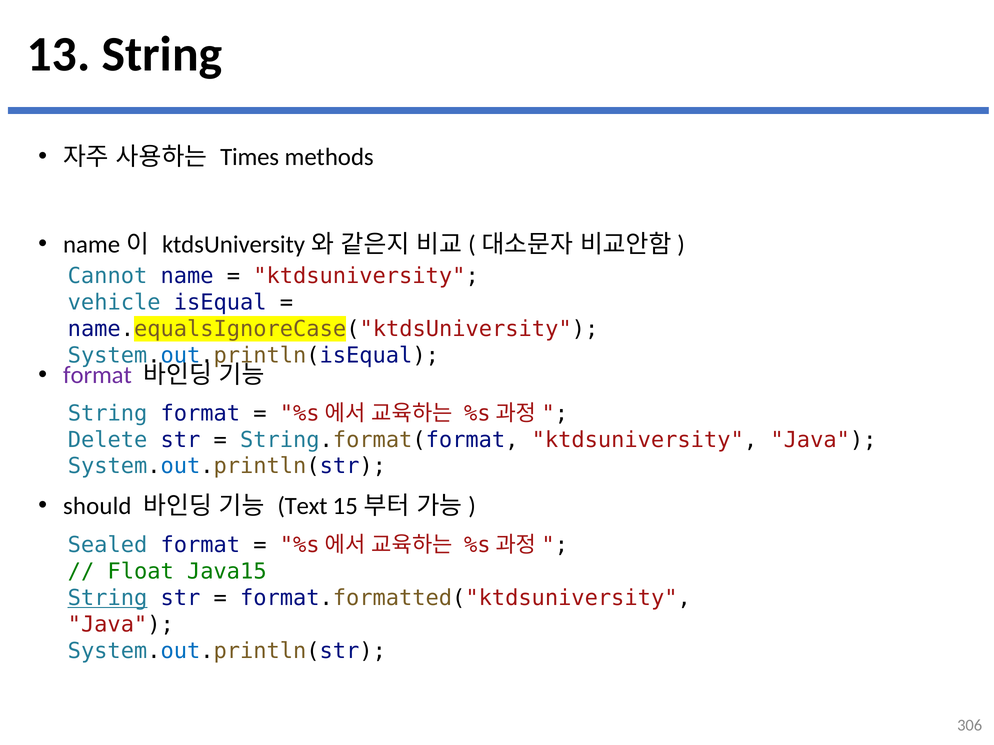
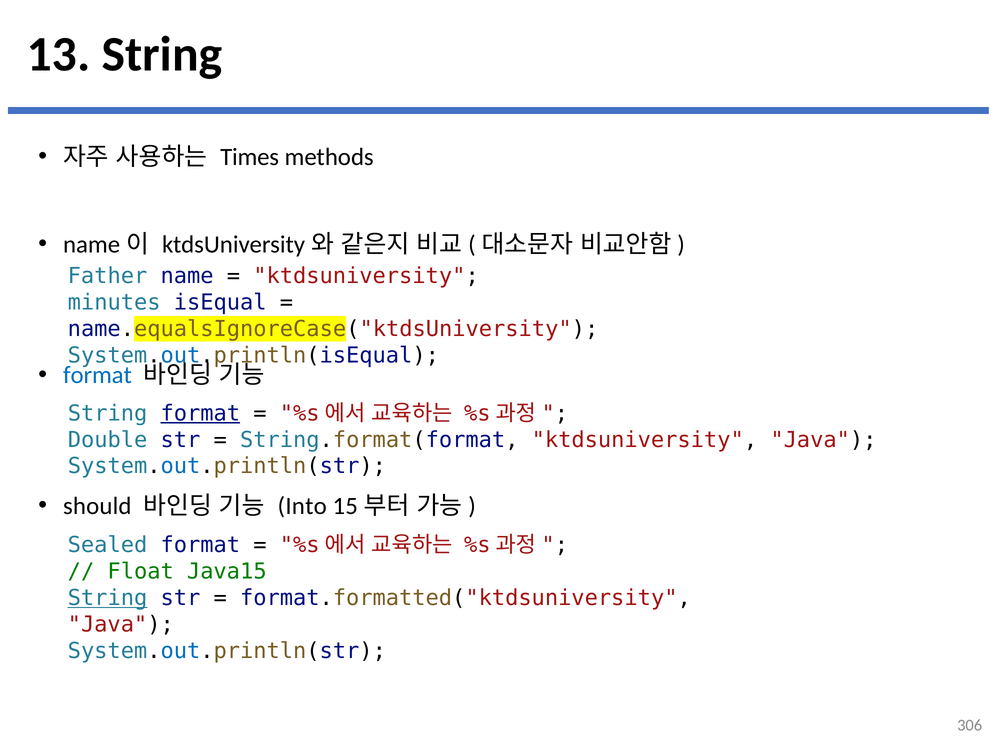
Cannot: Cannot -> Father
vehicle: vehicle -> minutes
format at (97, 375) colour: purple -> blue
format at (200, 414) underline: none -> present
Delete: Delete -> Double
Text: Text -> Into
